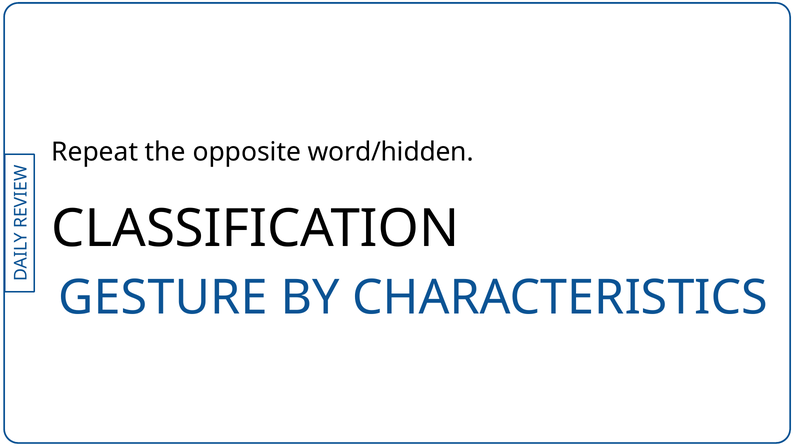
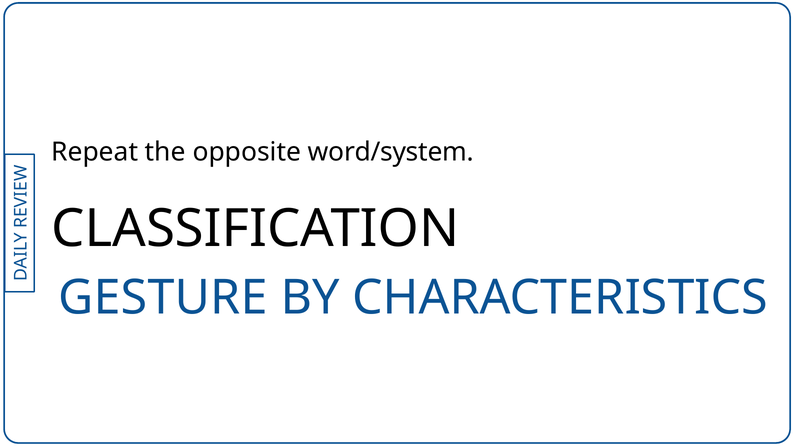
word/hidden: word/hidden -> word/system
